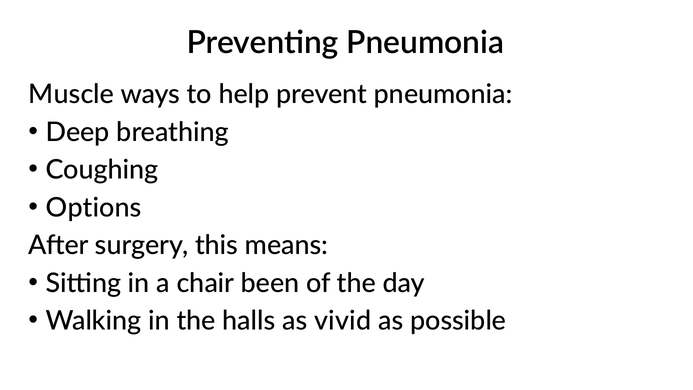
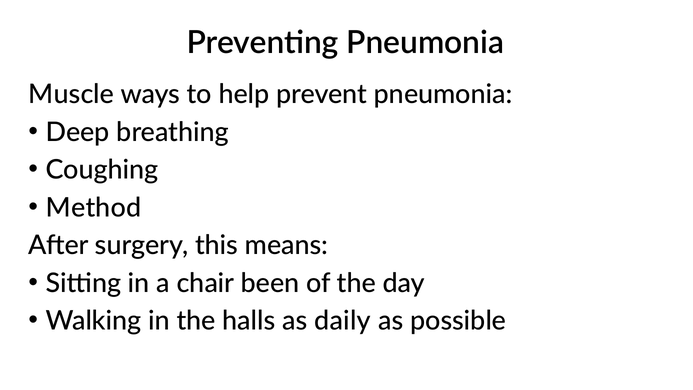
Options: Options -> Method
vivid: vivid -> daily
